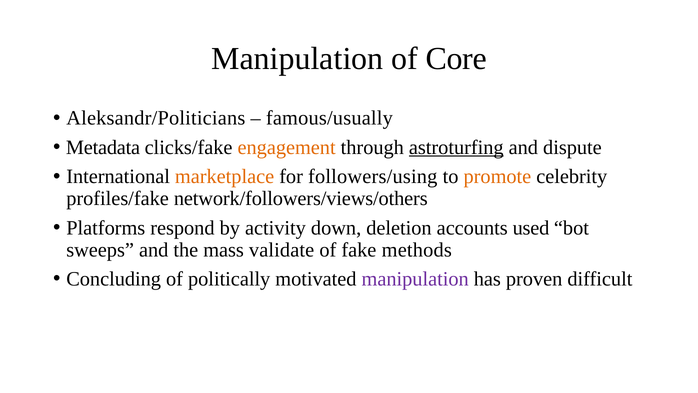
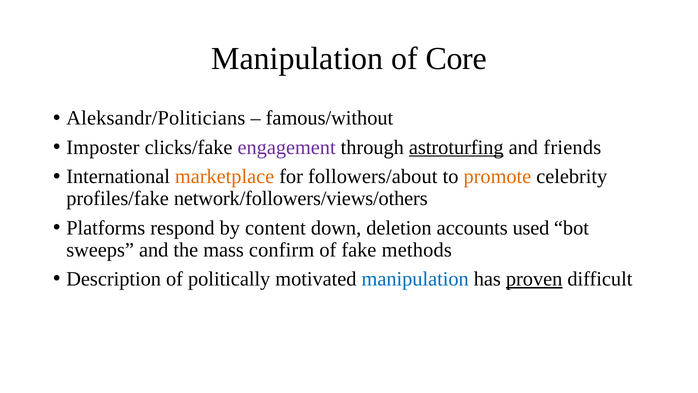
famous/usually: famous/usually -> famous/without
Metadata: Metadata -> Imposter
engagement colour: orange -> purple
dispute: dispute -> friends
followers/using: followers/using -> followers/about
activity: activity -> content
validate: validate -> confirm
Concluding: Concluding -> Description
manipulation at (415, 279) colour: purple -> blue
proven underline: none -> present
